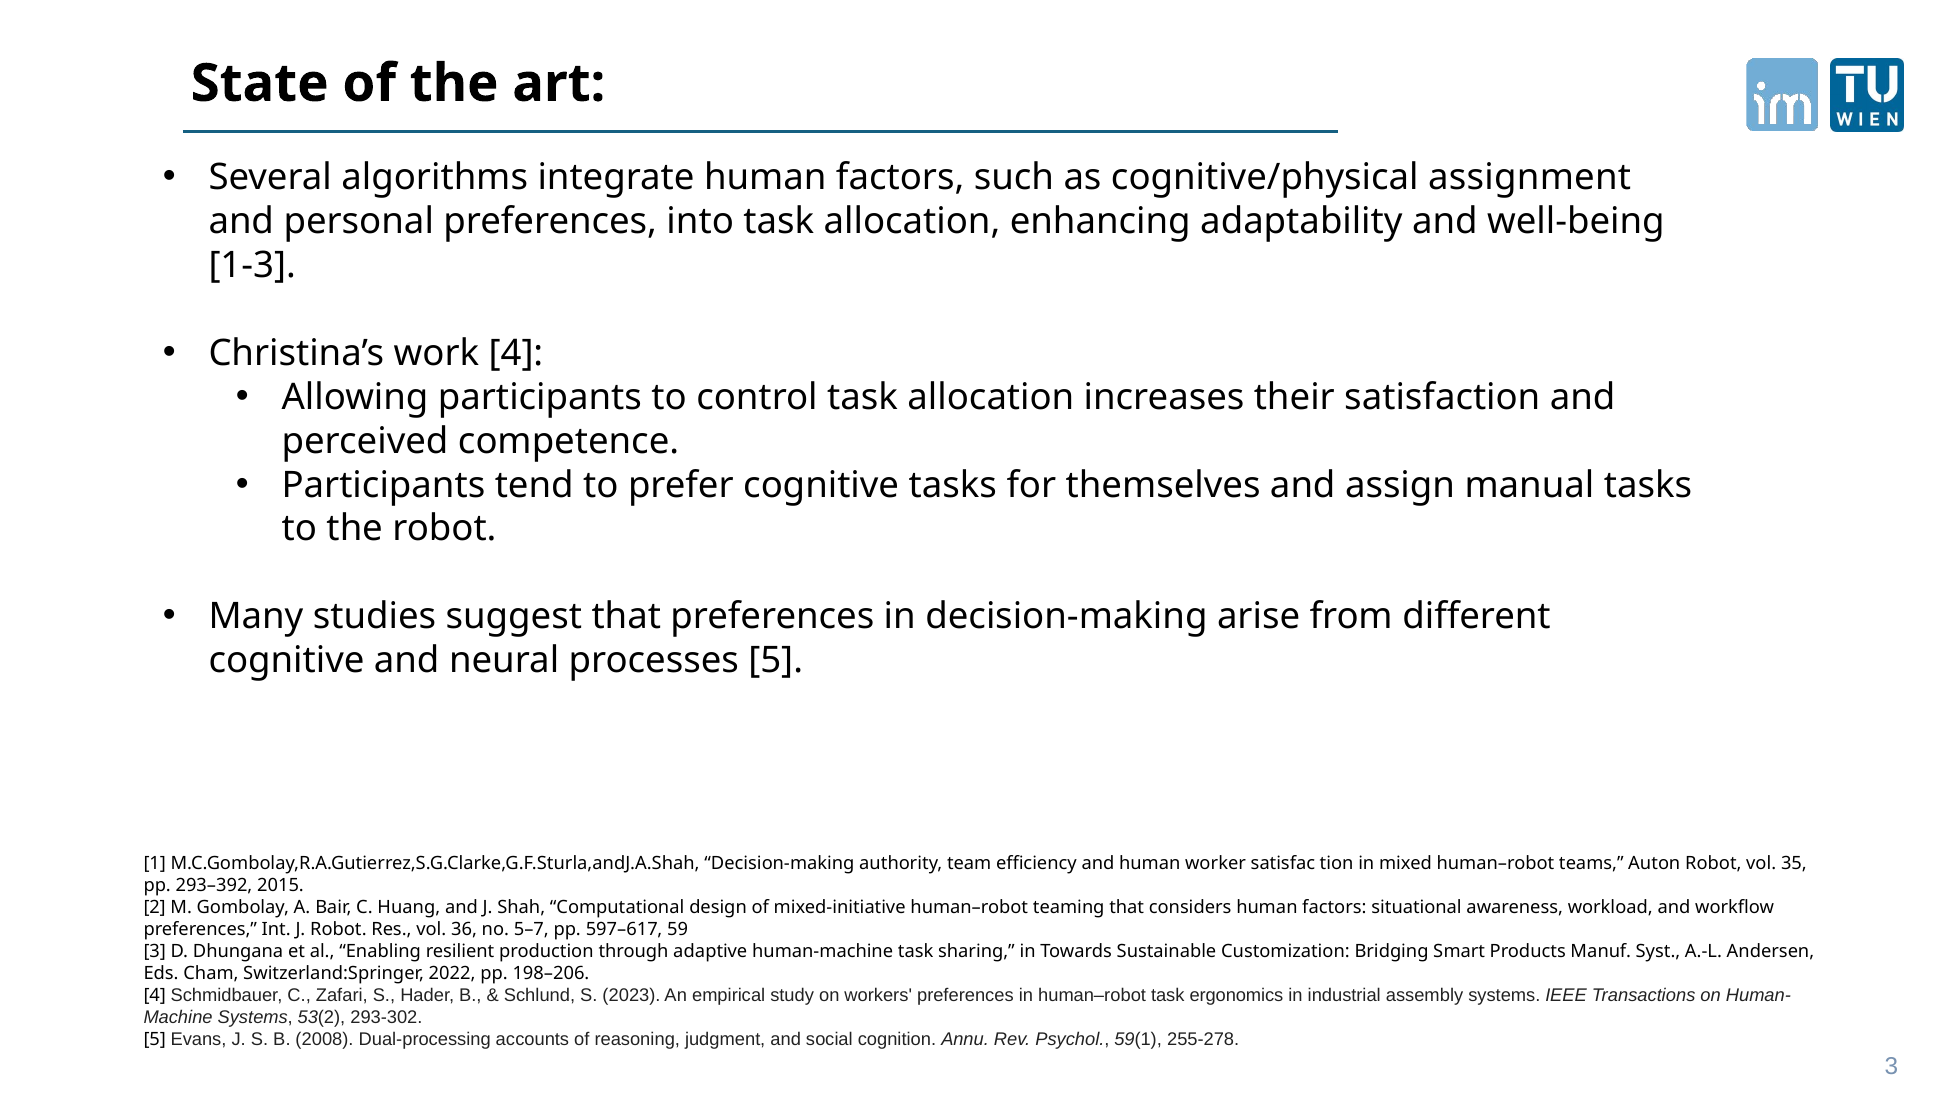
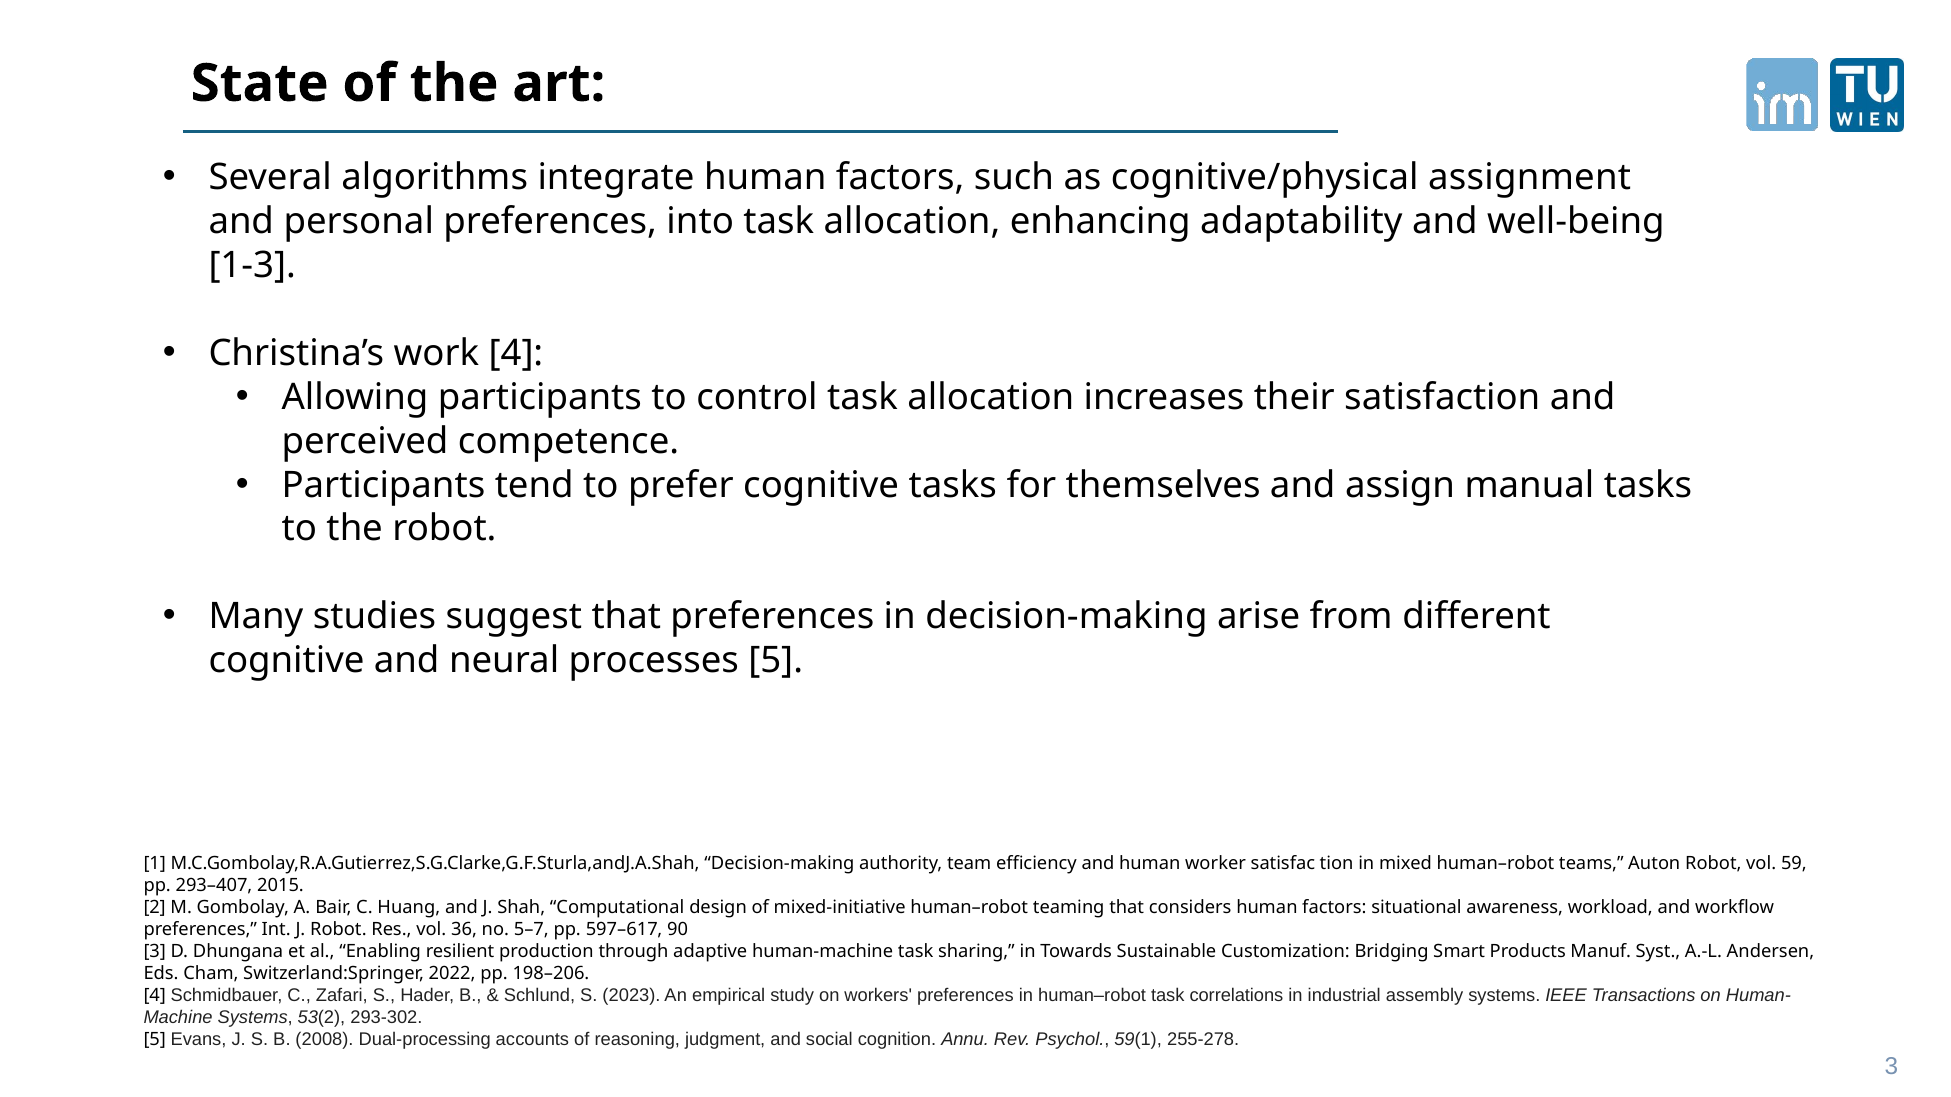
35: 35 -> 59
293–392: 293–392 -> 293–407
59: 59 -> 90
ergonomics: ergonomics -> correlations
